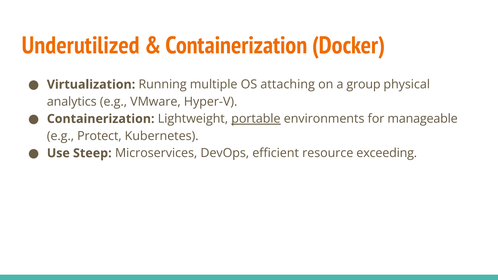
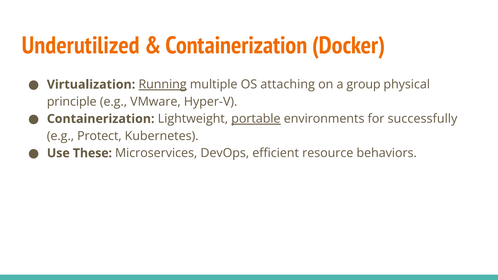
Running underline: none -> present
analytics: analytics -> principle
manageable: manageable -> successfully
Steep: Steep -> These
exceeding: exceeding -> behaviors
